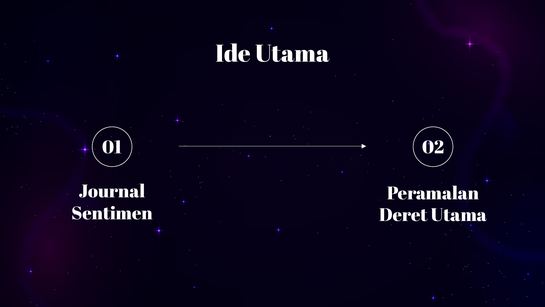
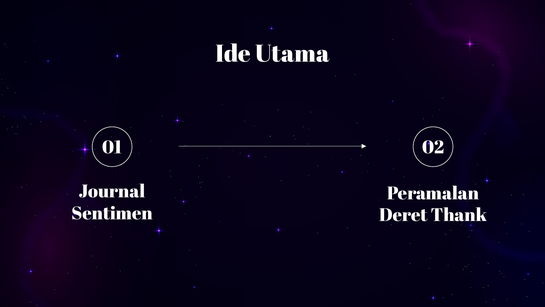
Deret Utama: Utama -> Thank
